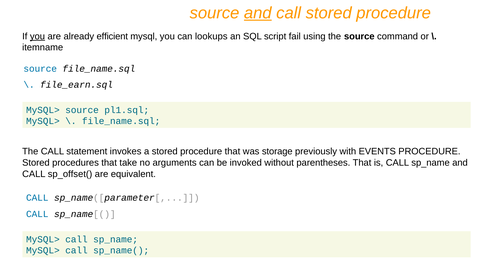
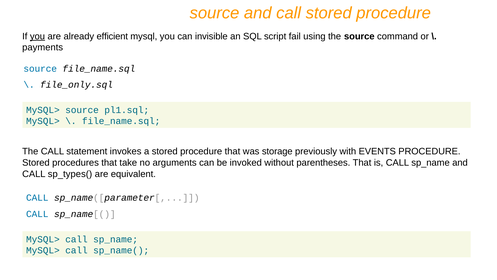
and at (258, 13) underline: present -> none
lookups: lookups -> invisible
itemname: itemname -> payments
file_earn.sql: file_earn.sql -> file_only.sql
sp_offset(: sp_offset( -> sp_types(
